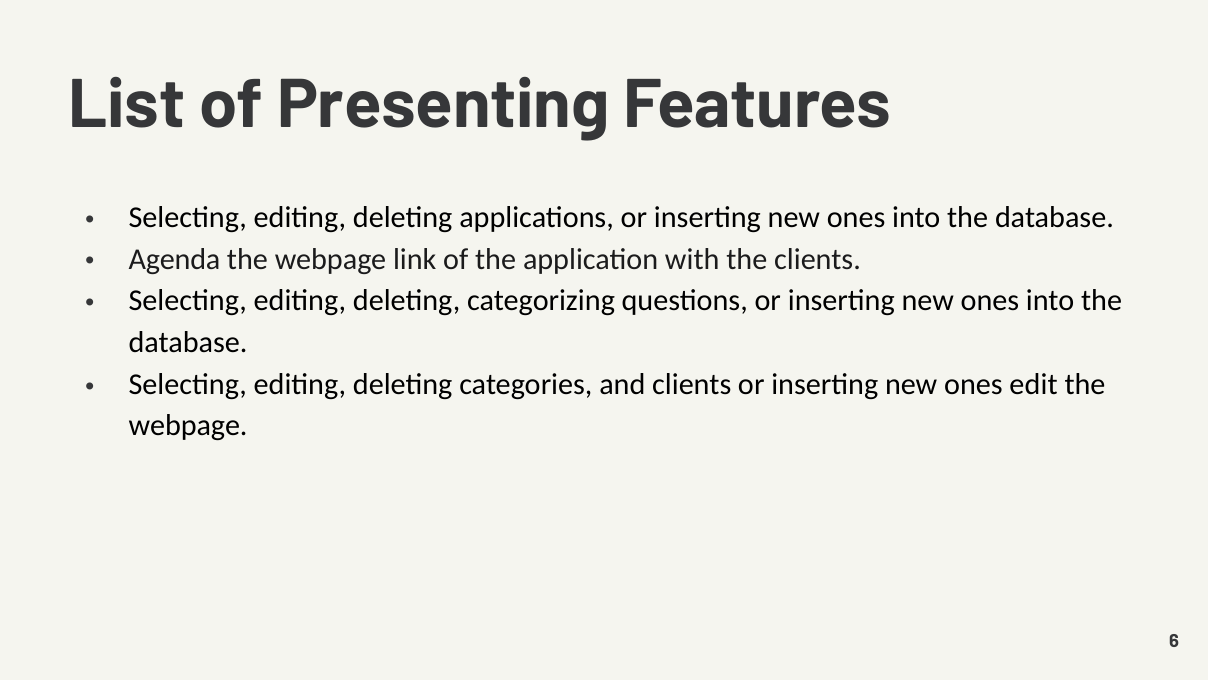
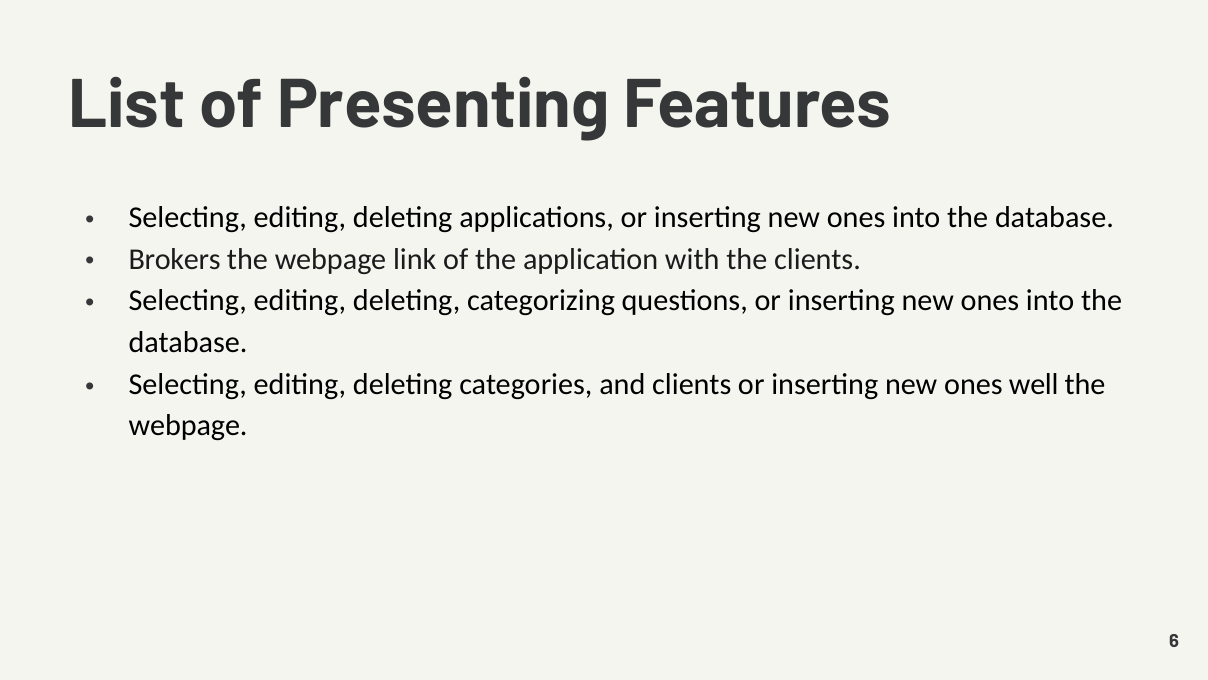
Agenda: Agenda -> Brokers
edit: edit -> well
